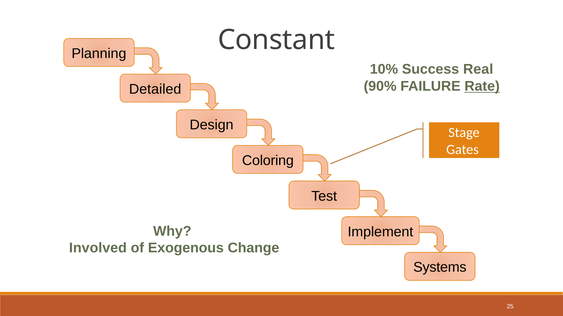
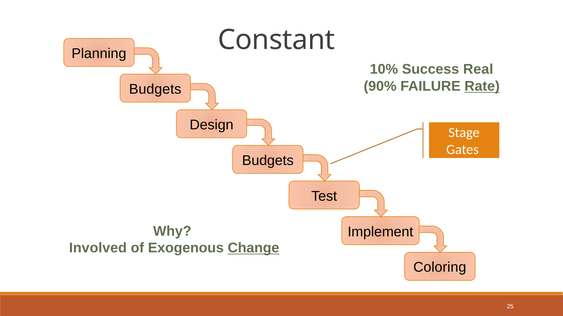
Detailed at (155, 89): Detailed -> Budgets
Coloring at (268, 161): Coloring -> Budgets
Change underline: none -> present
Systems: Systems -> Coloring
